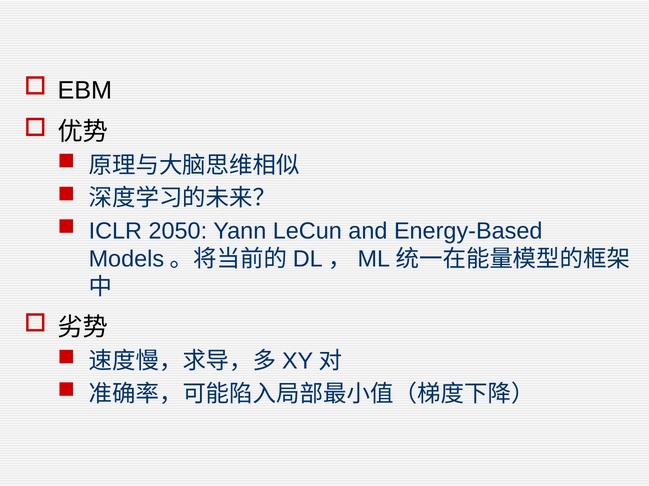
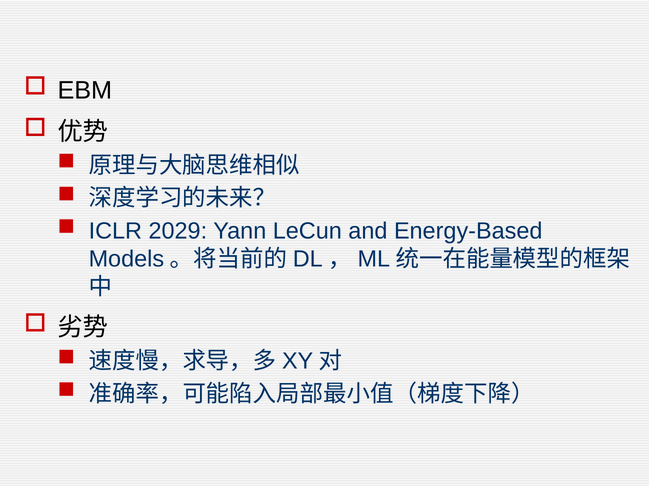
2050: 2050 -> 2029
